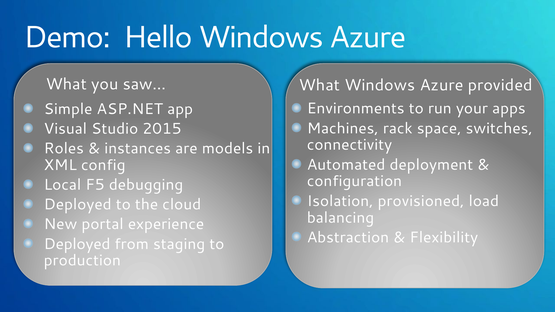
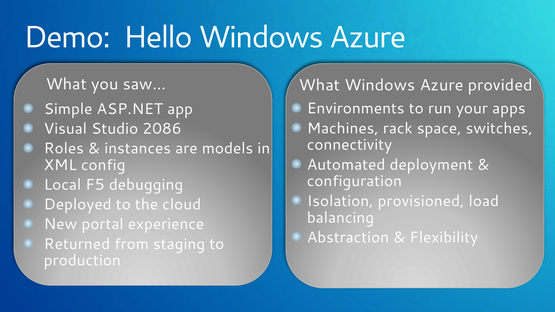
2015: 2015 -> 2086
Deployed at (77, 244): Deployed -> Returned
